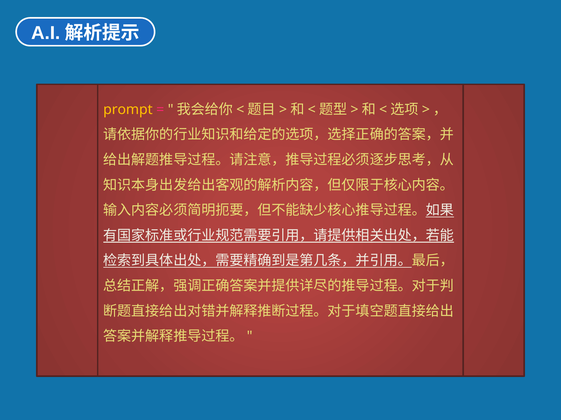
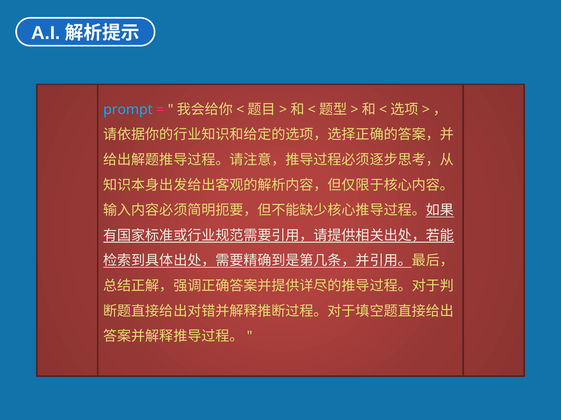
prompt colour: yellow -> light blue
